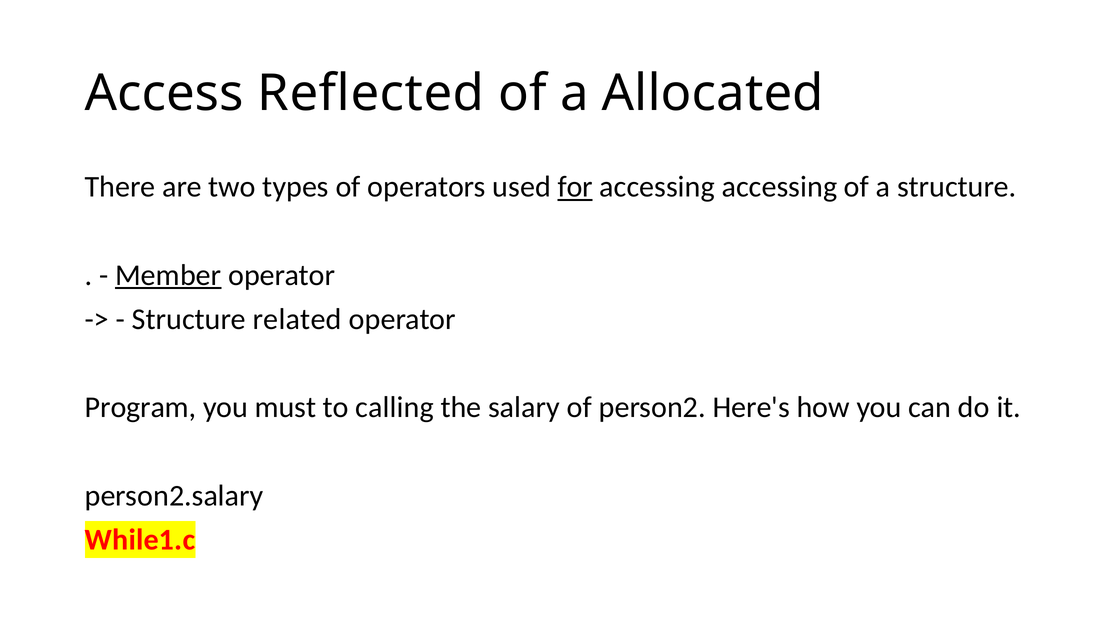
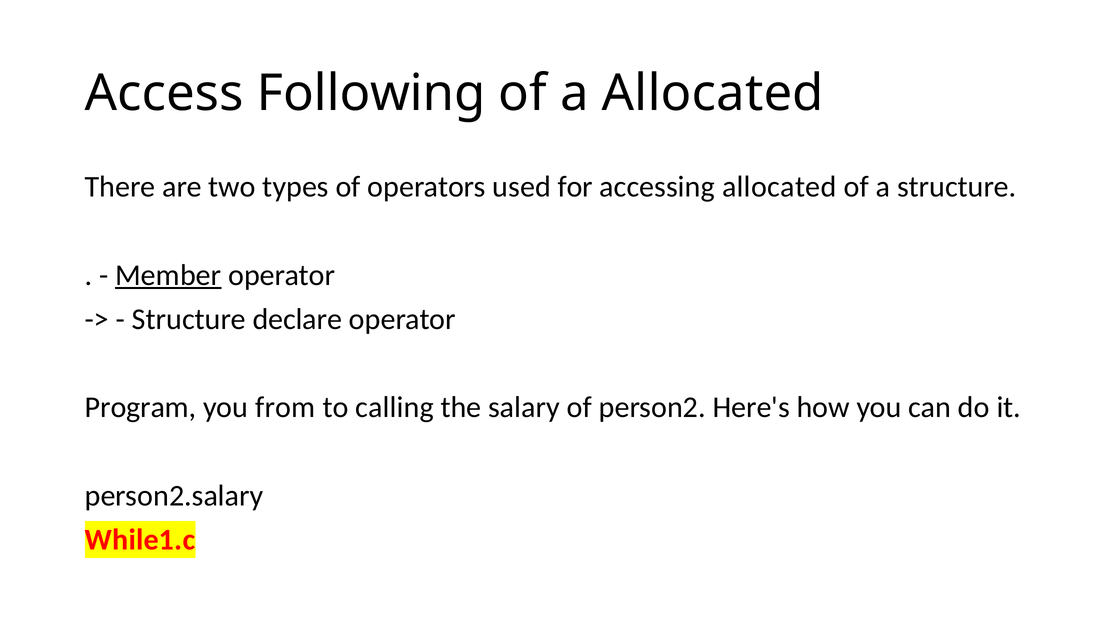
Reflected: Reflected -> Following
for underline: present -> none
accessing accessing: accessing -> allocated
related: related -> declare
must: must -> from
